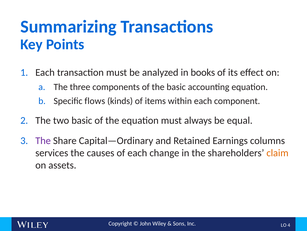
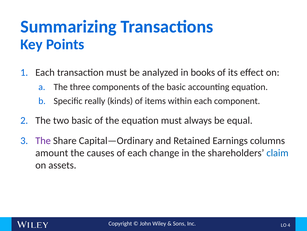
flows: flows -> really
services: services -> amount
claim colour: orange -> blue
